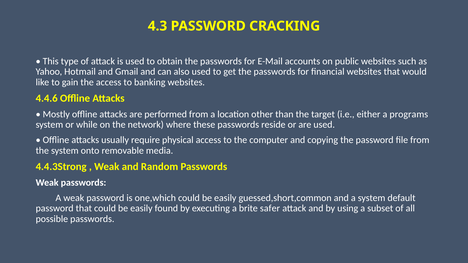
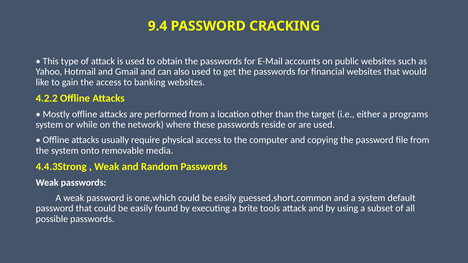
4.3: 4.3 -> 9.4
4.4.6: 4.4.6 -> 4.2.2
safer: safer -> tools
